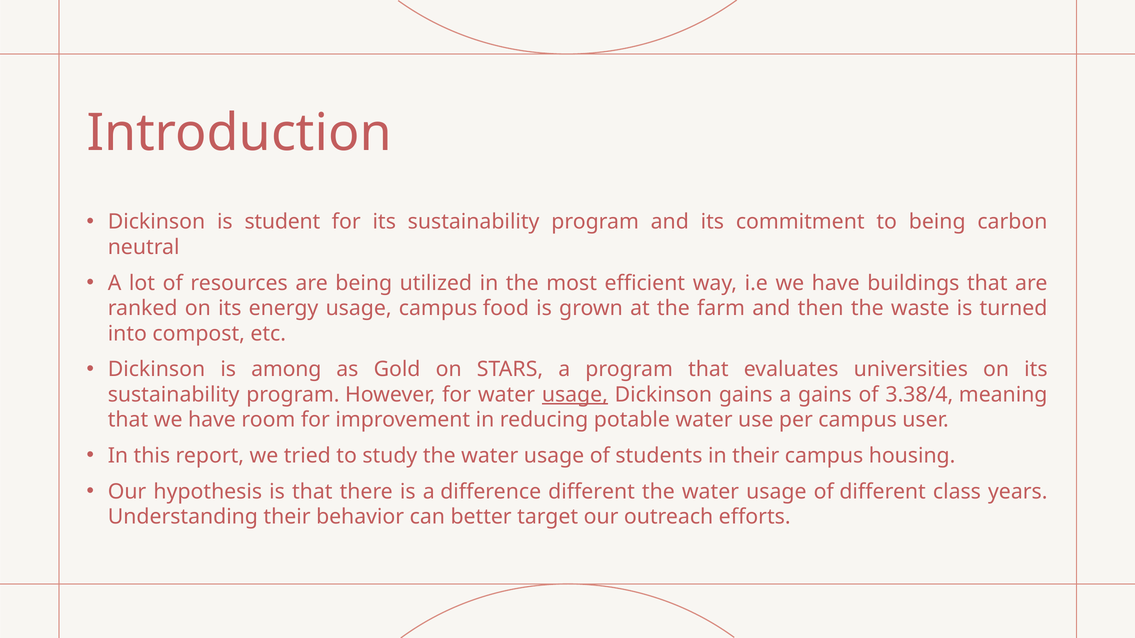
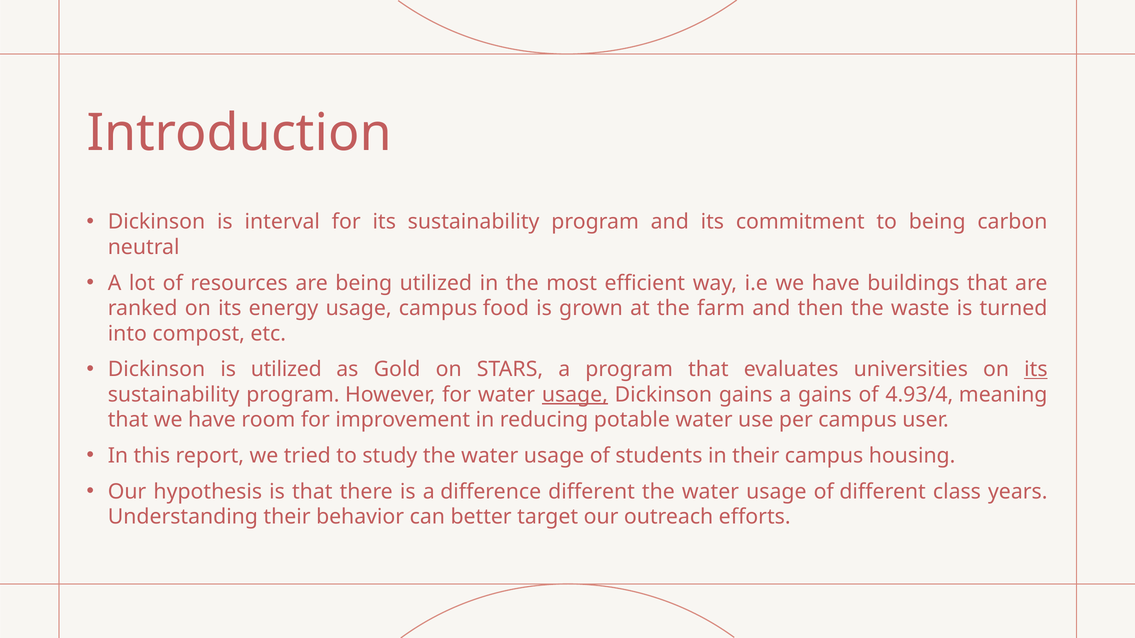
student: student -> interval
is among: among -> utilized
its at (1036, 370) underline: none -> present
3.38/4: 3.38/4 -> 4.93/4
